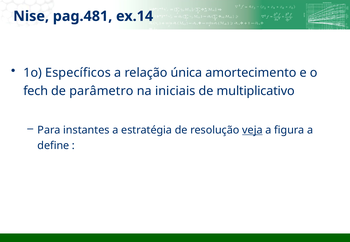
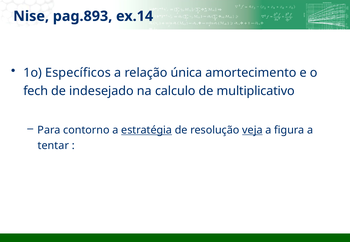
pag.481: pag.481 -> pag.893
parâmetro: parâmetro -> indesejado
iniciais: iniciais -> calculo
instantes: instantes -> contorno
estratégia underline: none -> present
define: define -> tentar
